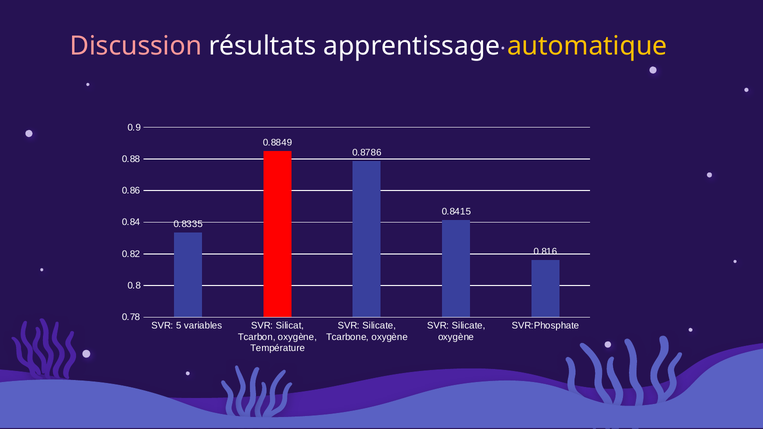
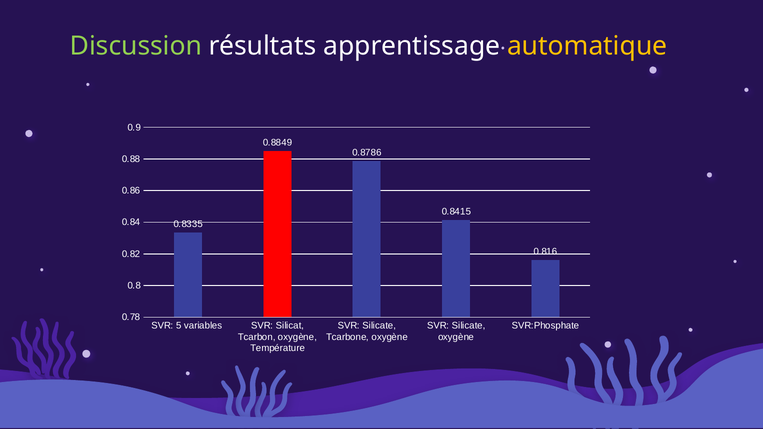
Discussion colour: pink -> light green
